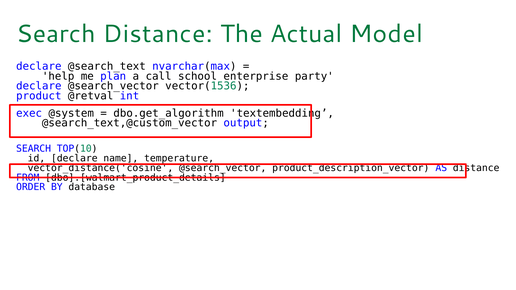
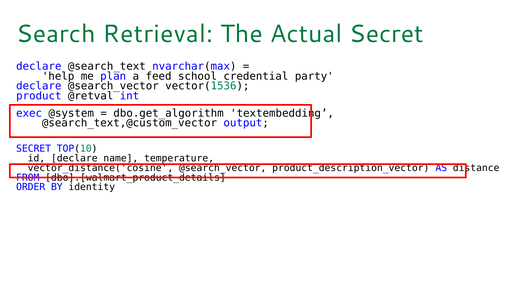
Search Distance: Distance -> Retrieval
Actual Model: Model -> Secret
call: call -> feed
enterprise: enterprise -> credential
SEARCH at (34, 149): SEARCH -> SECRET
database: database -> identity
